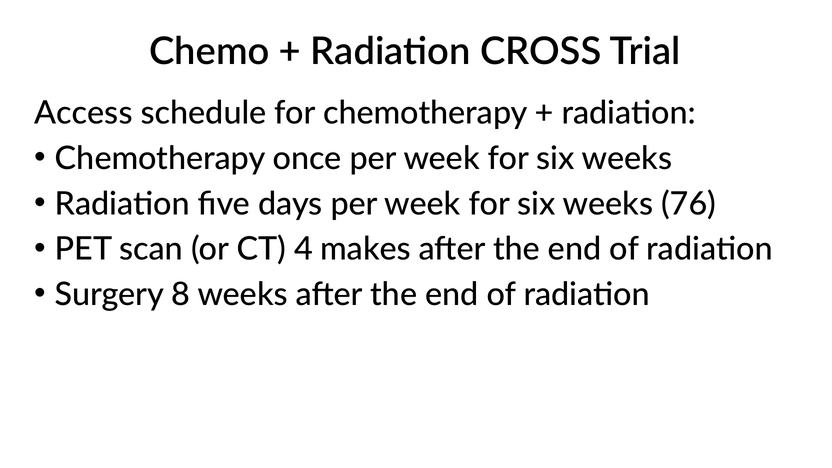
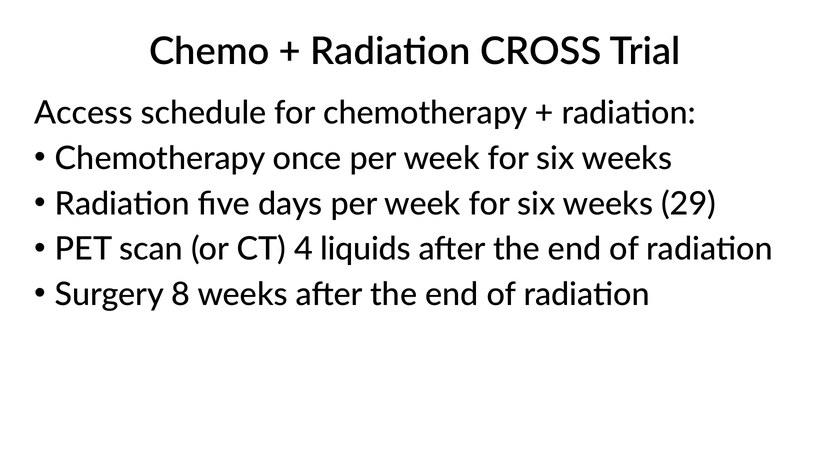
76: 76 -> 29
makes: makes -> liquids
